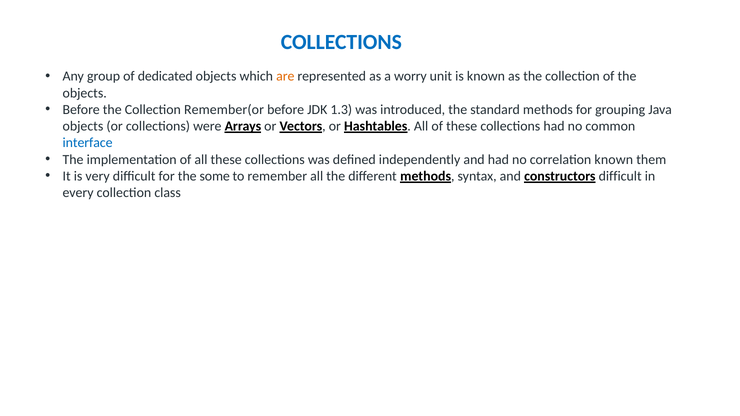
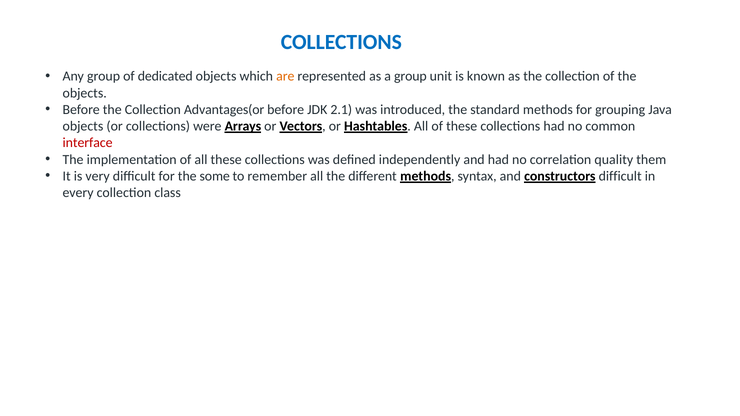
a worry: worry -> group
Remember(or: Remember(or -> Advantages(or
1.3: 1.3 -> 2.1
interface colour: blue -> red
correlation known: known -> quality
